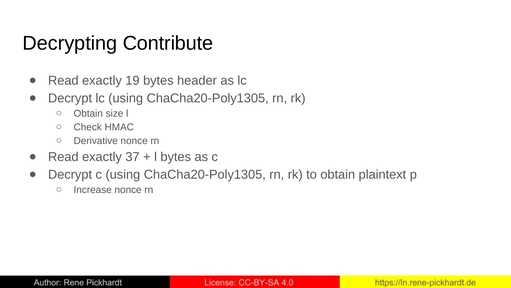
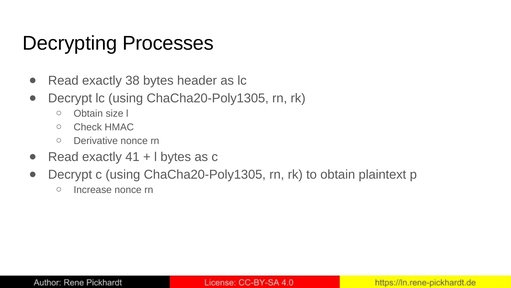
Contribute: Contribute -> Processes
19: 19 -> 38
37: 37 -> 41
